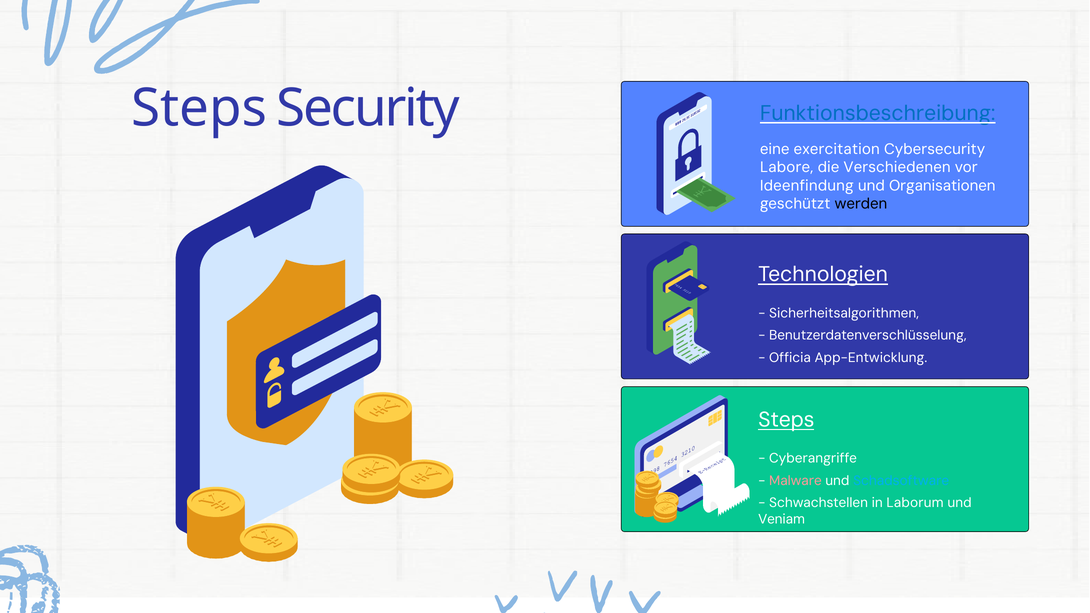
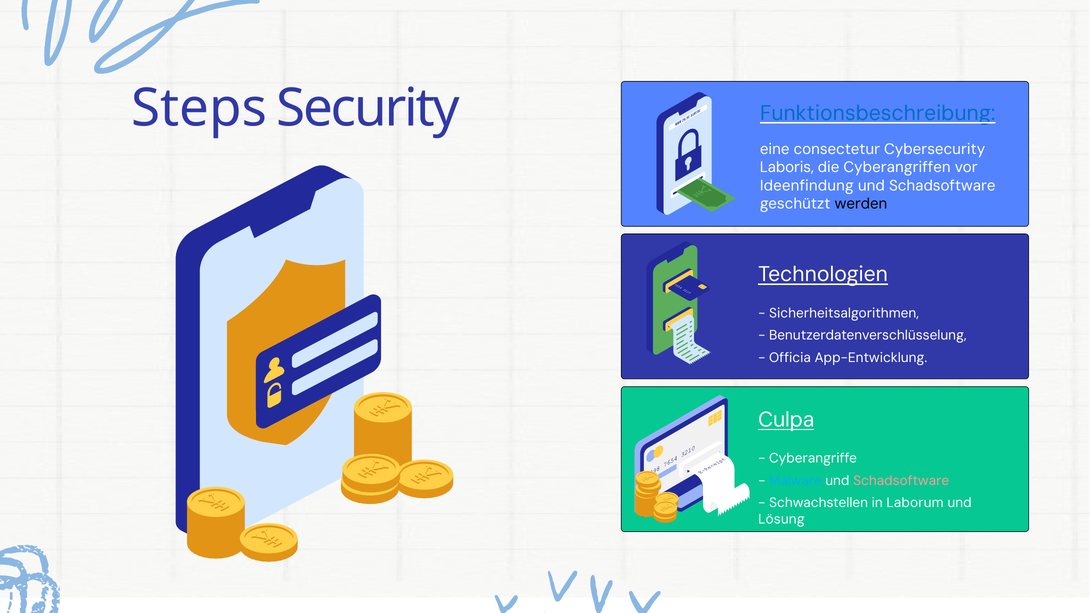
exercitation: exercitation -> consectetur
Labore: Labore -> Laboris
Verschiedenen: Verschiedenen -> Cyberangriffen
Organisationen at (942, 186): Organisationen -> Schadsoftware
Steps at (786, 420): Steps -> Culpa
Malware colour: pink -> light blue
Schadsoftware at (901, 481) colour: light blue -> pink
Veniam: Veniam -> Lösung
